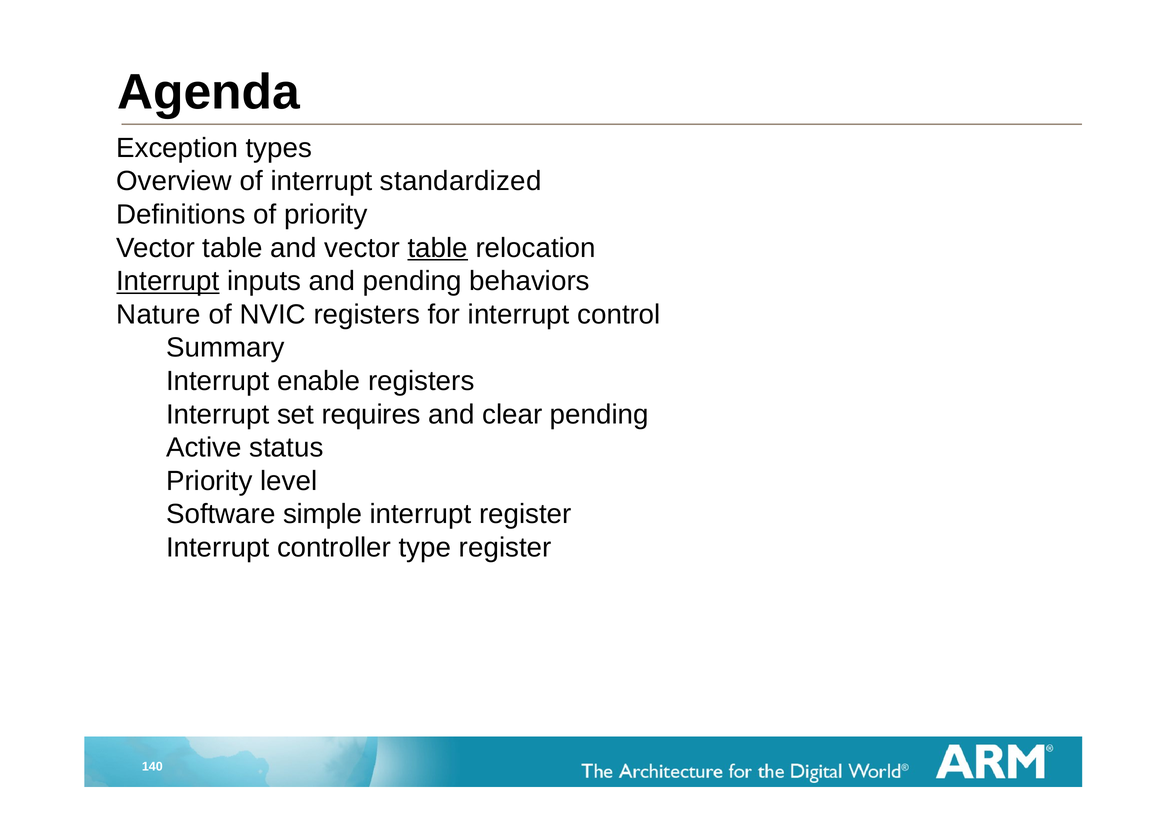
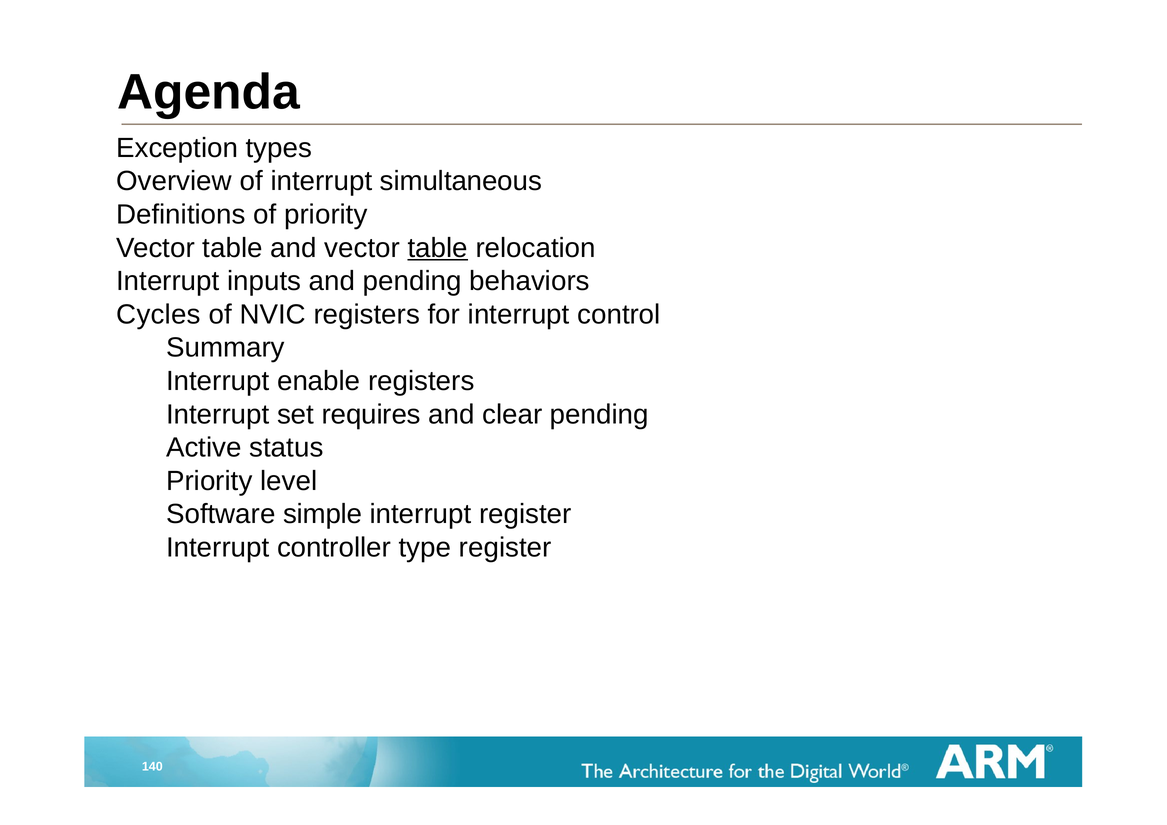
standardized: standardized -> simultaneous
Interrupt at (168, 281) underline: present -> none
Nature: Nature -> Cycles
